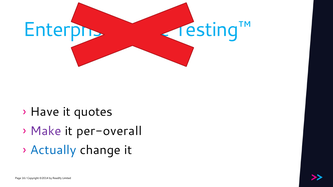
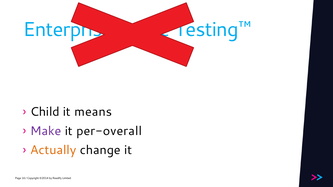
Have: Have -> Child
quotes: quotes -> means
Actually colour: blue -> orange
